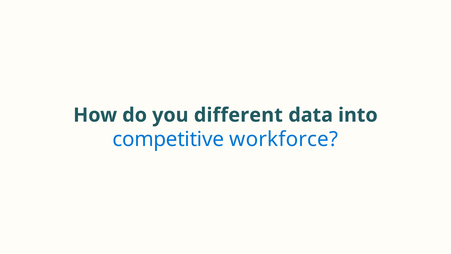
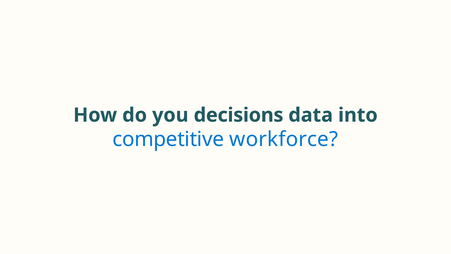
different: different -> decisions
